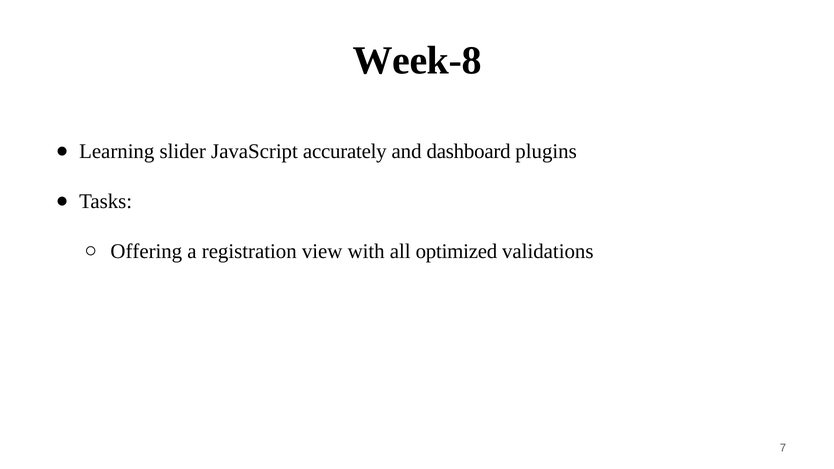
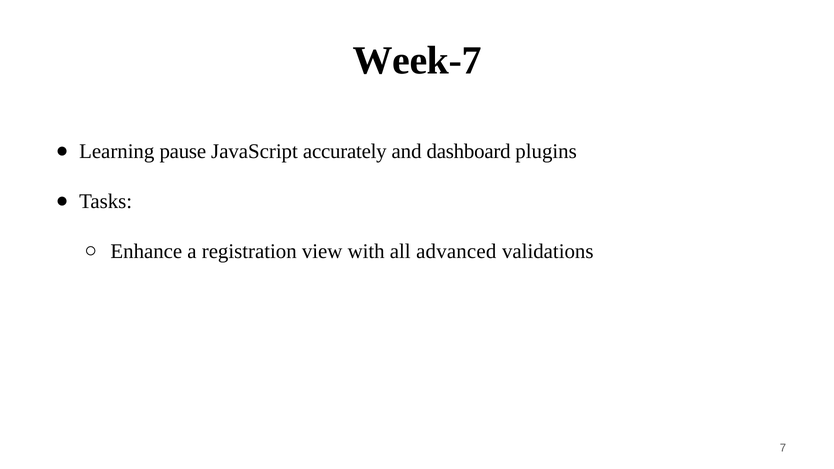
Week-8: Week-8 -> Week-7
slider: slider -> pause
Offering: Offering -> Enhance
optimized: optimized -> advanced
